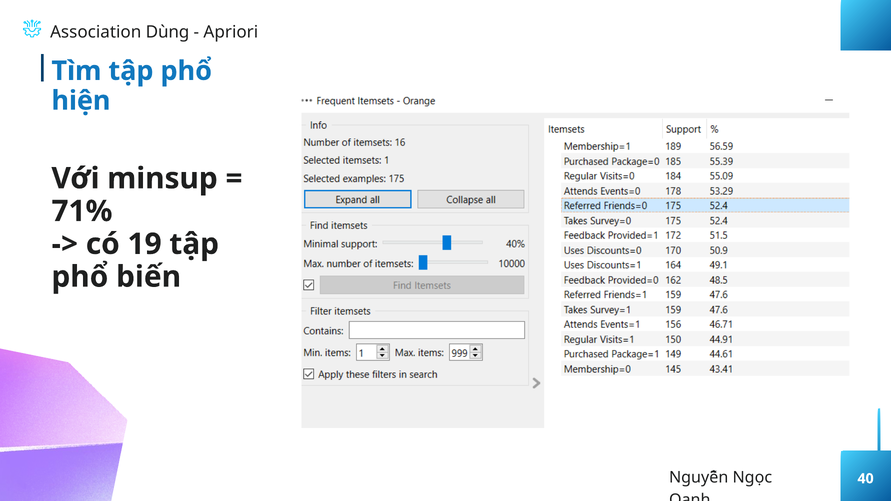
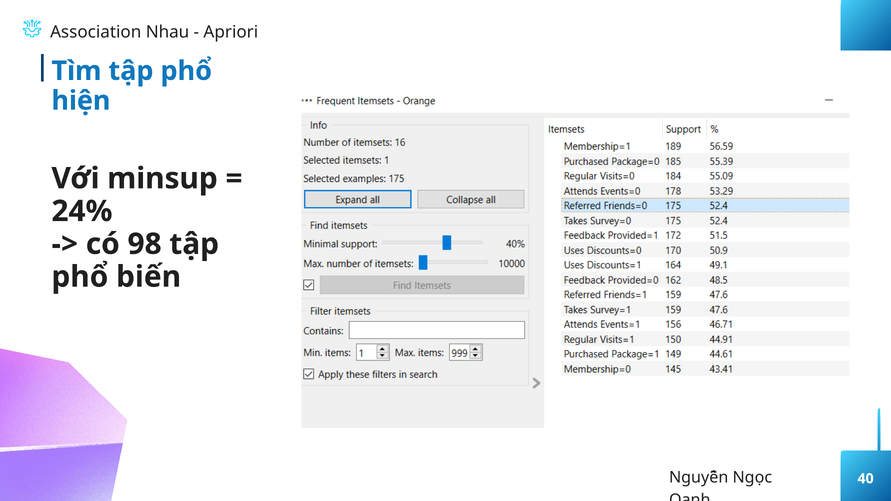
Dùng: Dùng -> Nhau
71%: 71% -> 24%
19: 19 -> 98
